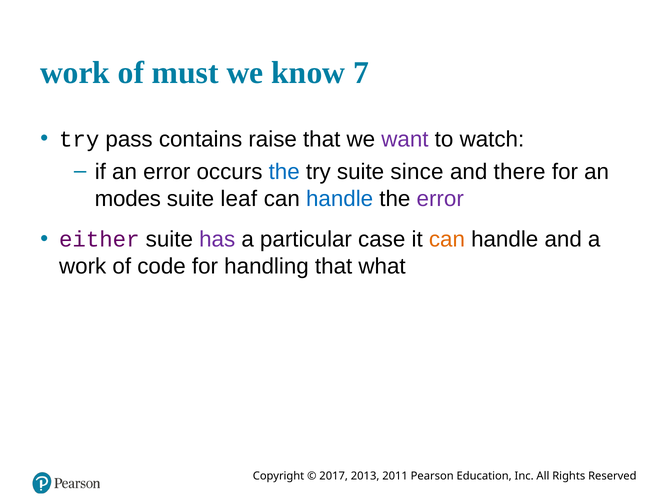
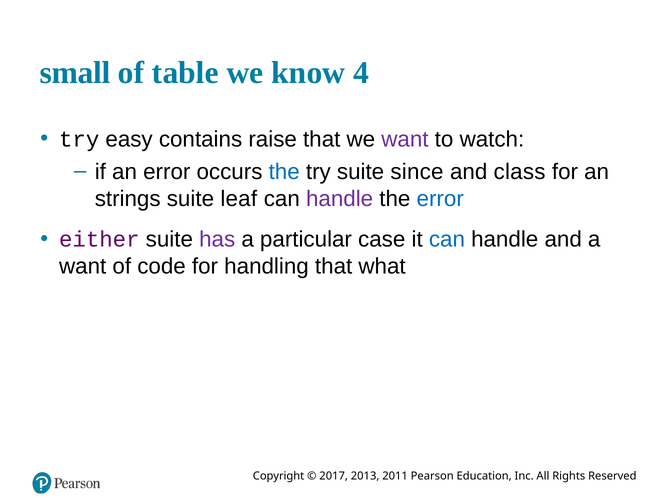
work at (75, 73): work -> small
must: must -> table
7: 7 -> 4
pass: pass -> easy
there: there -> class
modes: modes -> strings
handle at (340, 198) colour: blue -> purple
error at (440, 198) colour: purple -> blue
can at (447, 239) colour: orange -> blue
work at (83, 266): work -> want
